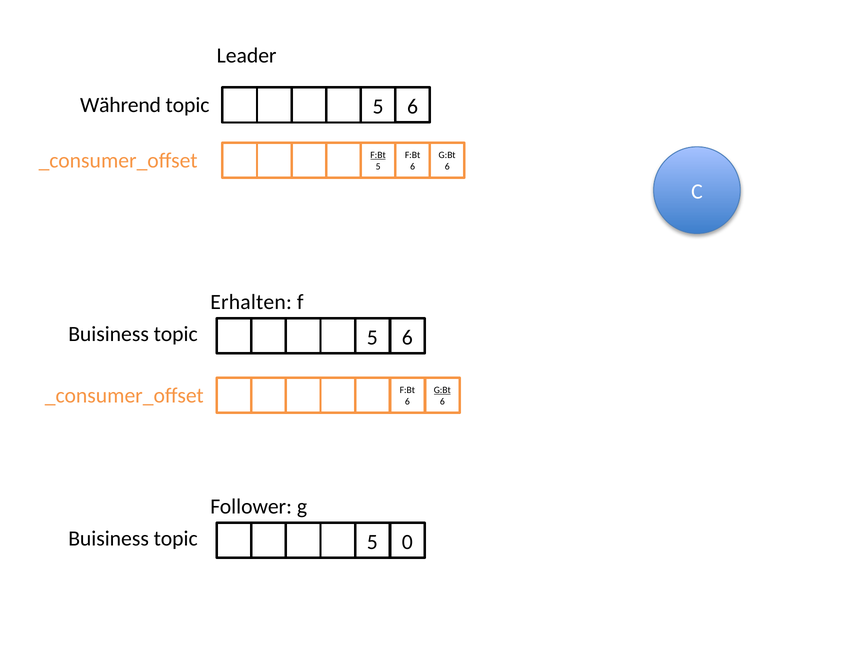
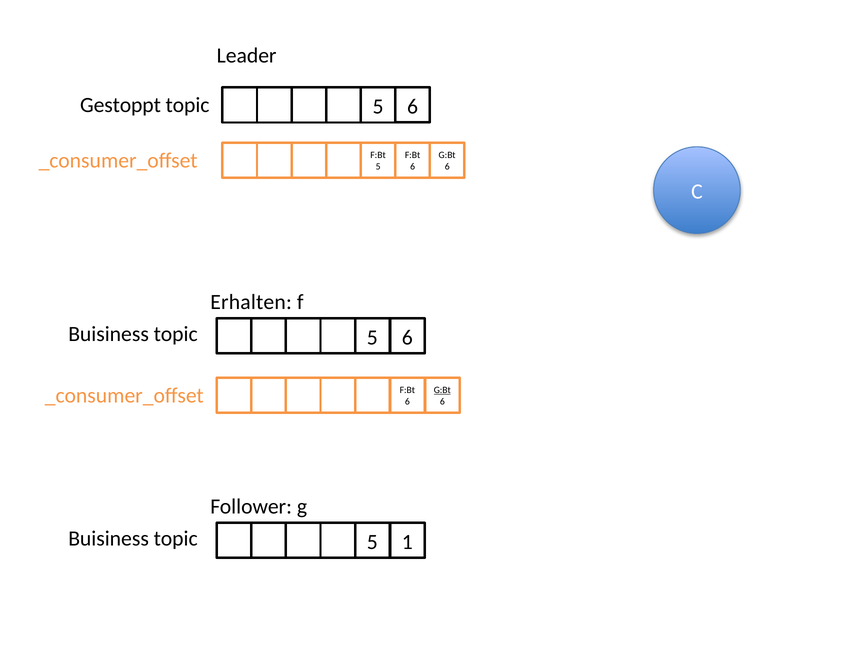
Während: Während -> Gestoppt
F:Bt at (378, 155) underline: present -> none
0: 0 -> 1
